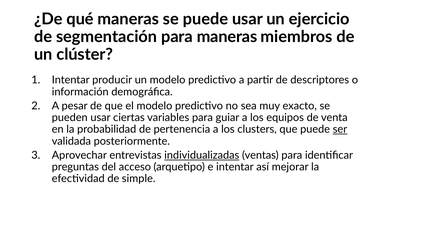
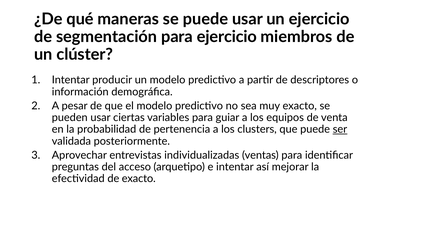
para maneras: maneras -> ejercicio
individualizadas underline: present -> none
de simple: simple -> exacto
